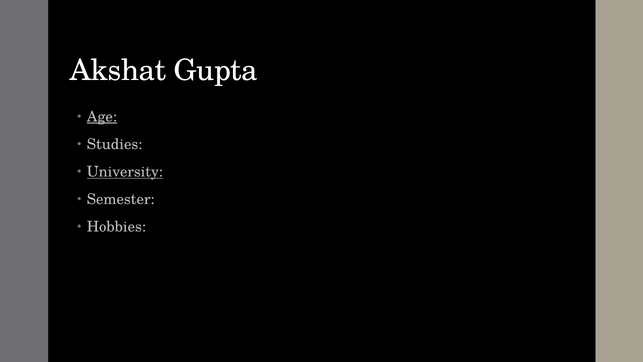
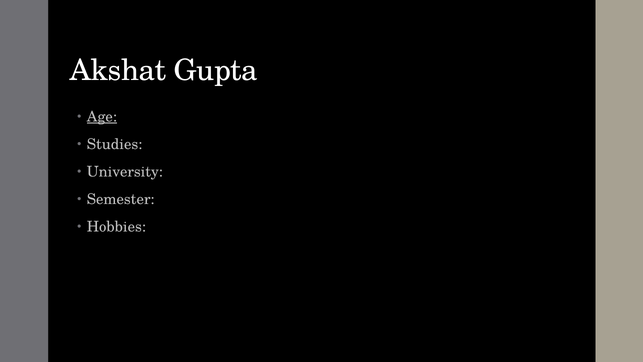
University underline: present -> none
